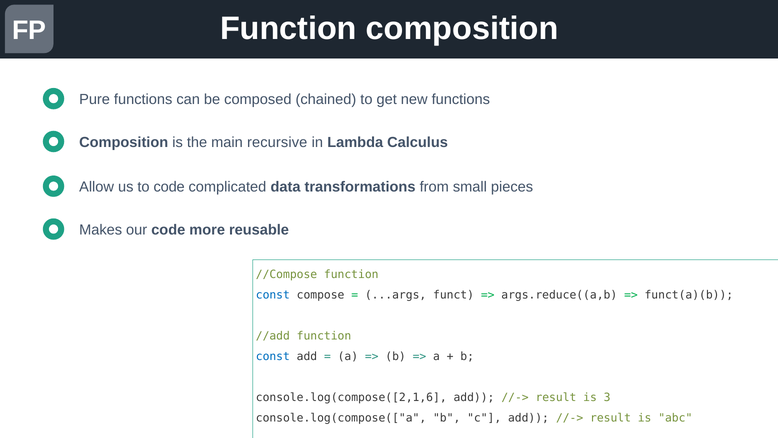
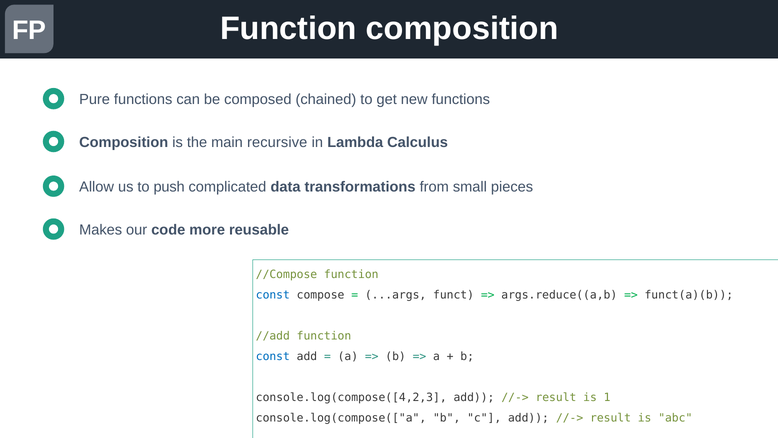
to code: code -> push
console.log(compose([2,1,6: console.log(compose([2,1,6 -> console.log(compose([4,2,3
3: 3 -> 1
